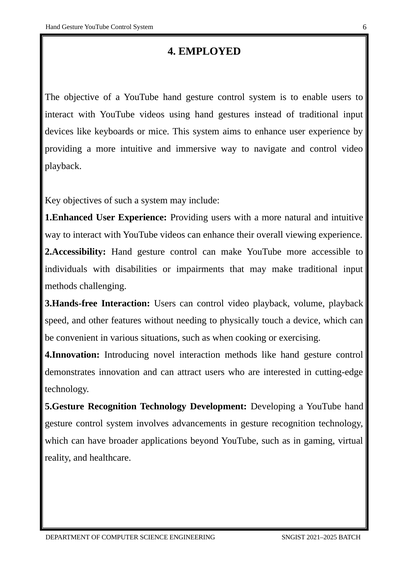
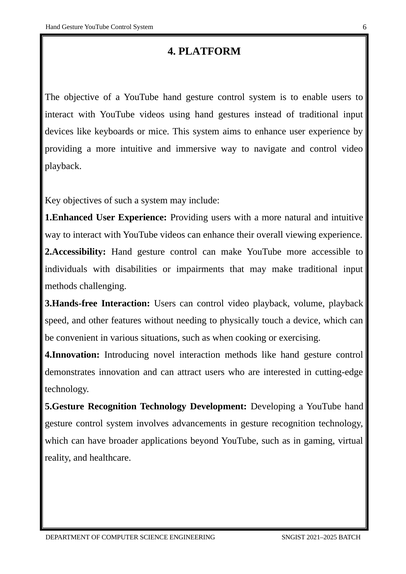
EMPLOYED: EMPLOYED -> PLATFORM
